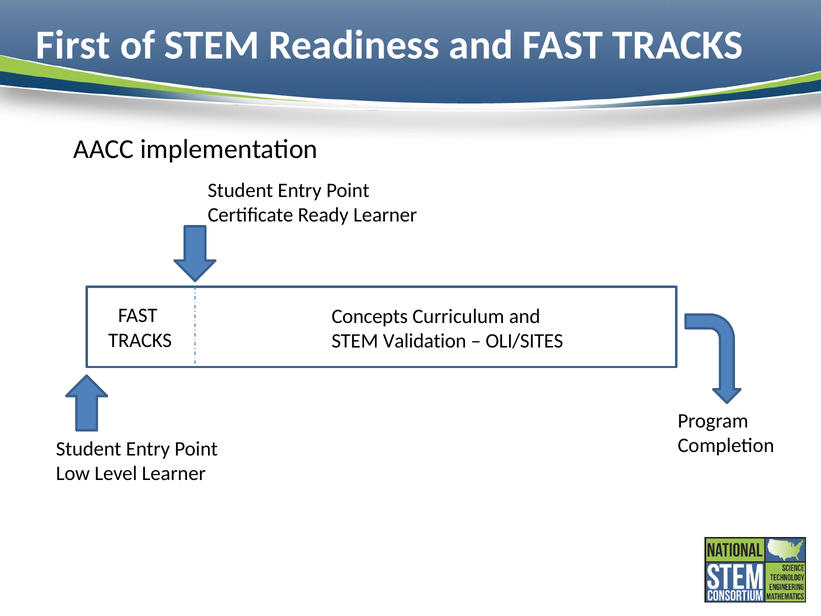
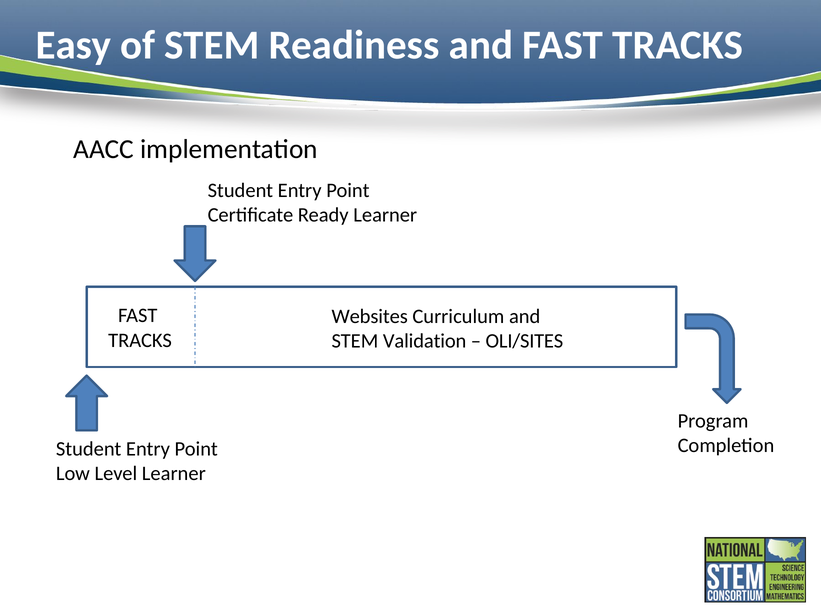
First: First -> Easy
Concepts: Concepts -> Websites
